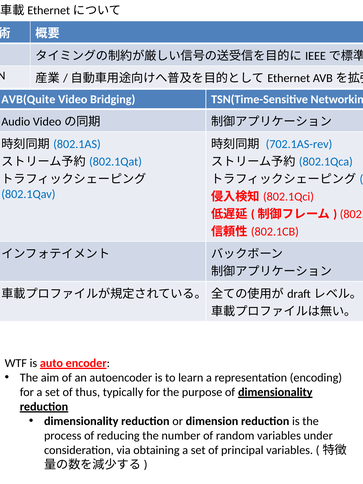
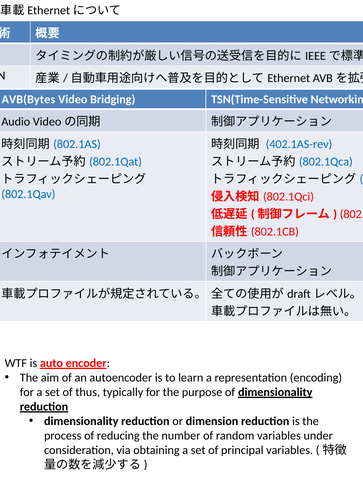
AVB(Quite: AVB(Quite -> AVB(Bytes
702.1AS-rev: 702.1AS-rev -> 402.1AS-rev
